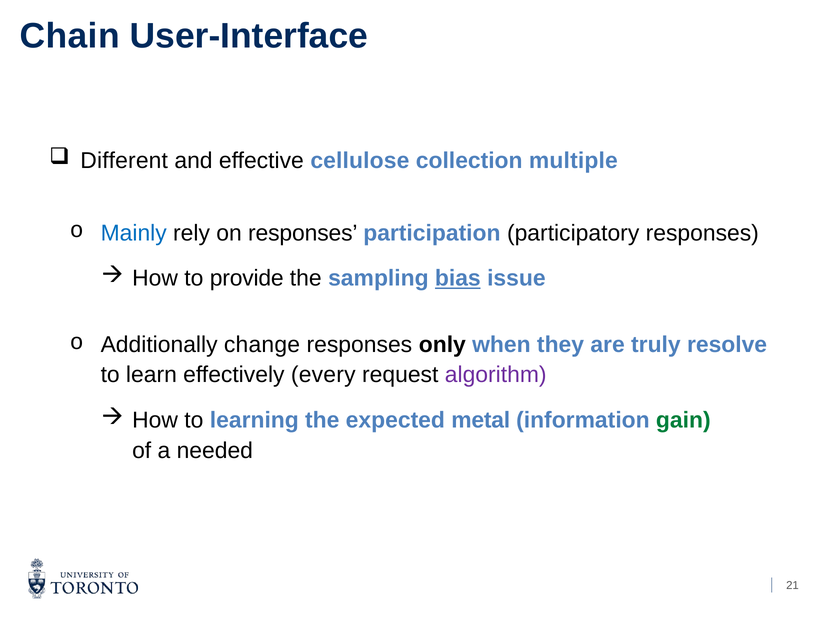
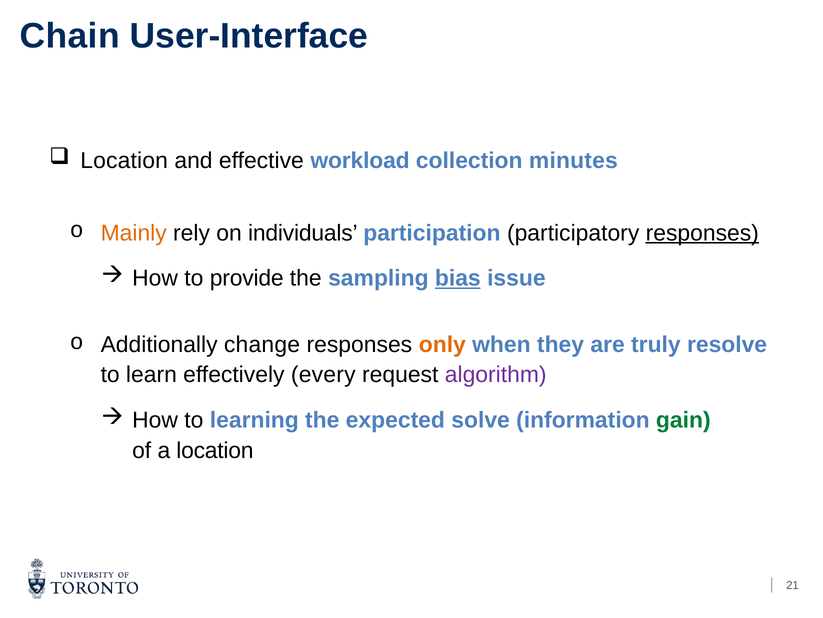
Different at (124, 160): Different -> Location
cellulose: cellulose -> workload
multiple: multiple -> minutes
Mainly colour: blue -> orange
on responses: responses -> individuals
responses at (702, 233) underline: none -> present
only colour: black -> orange
metal: metal -> solve
a needed: needed -> location
